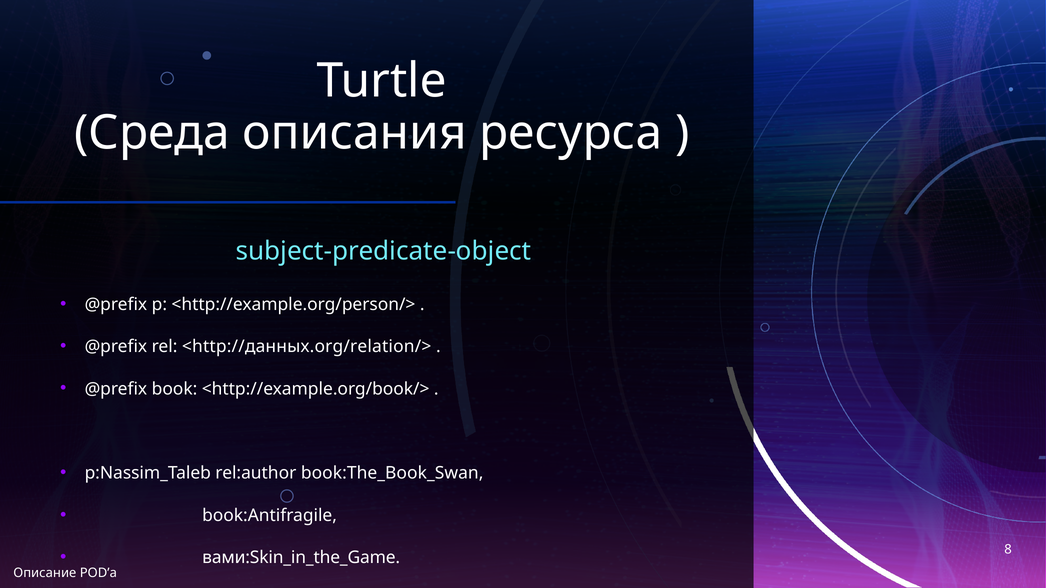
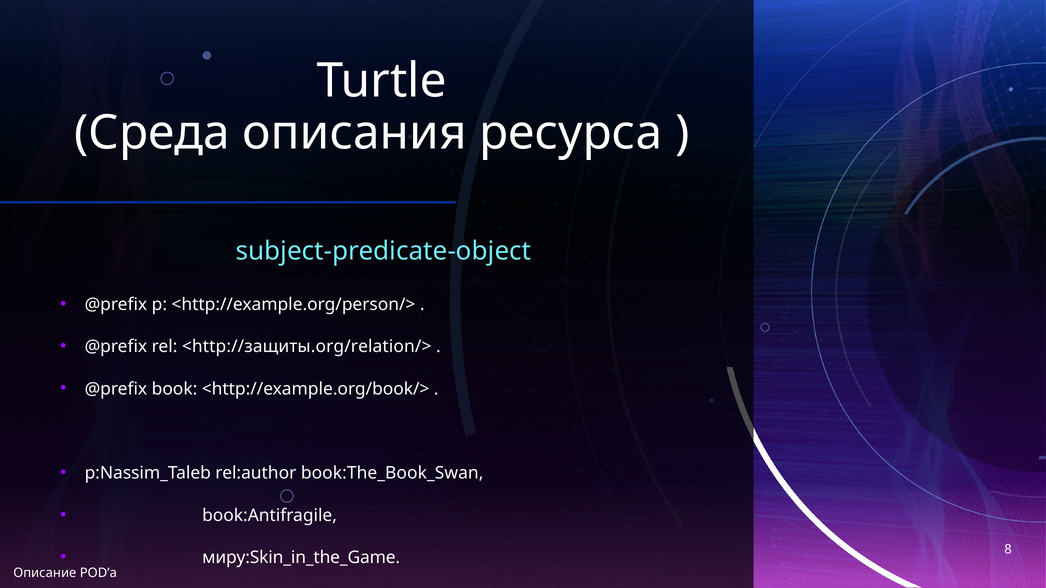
<http://данных.org/relation/>: <http://данных.org/relation/> -> <http://защиты.org/relation/>
вами:Skin_in_the_Game: вами:Skin_in_the_Game -> миру:Skin_in_the_Game
